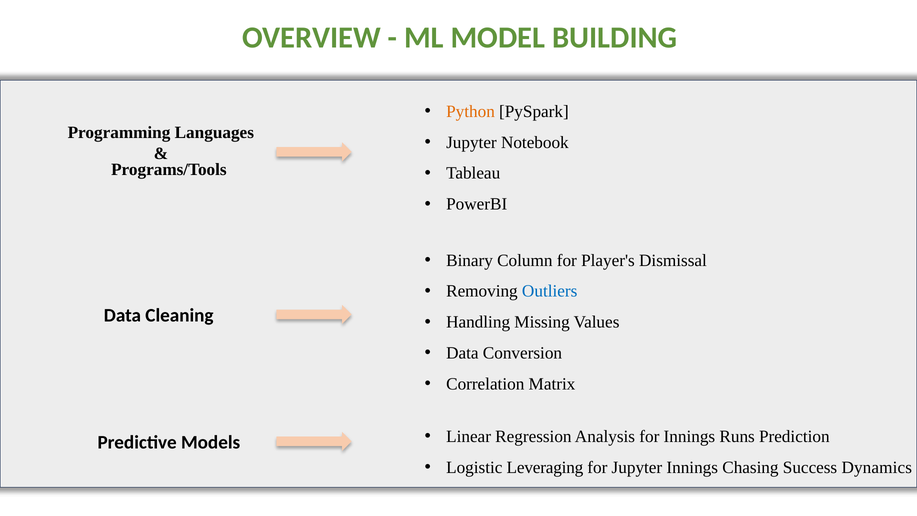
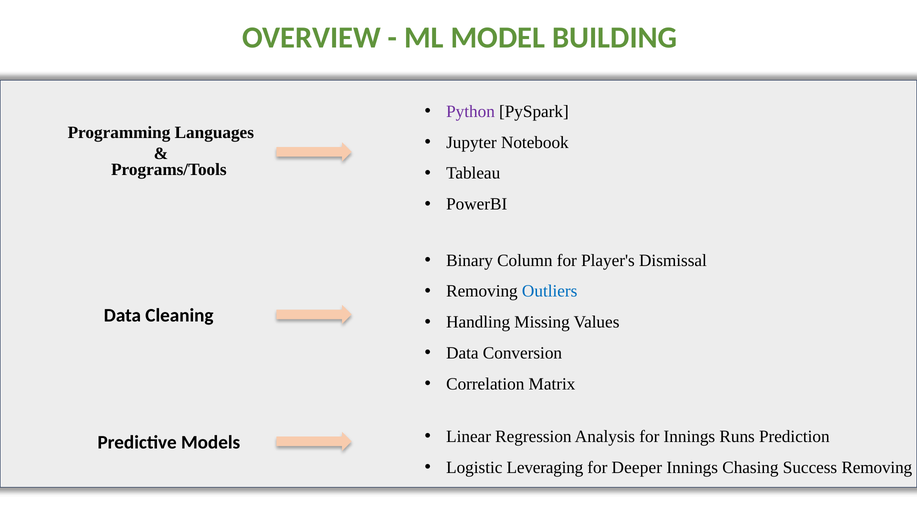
Python colour: orange -> purple
for Jupyter: Jupyter -> Deeper
Success Dynamics: Dynamics -> Removing
